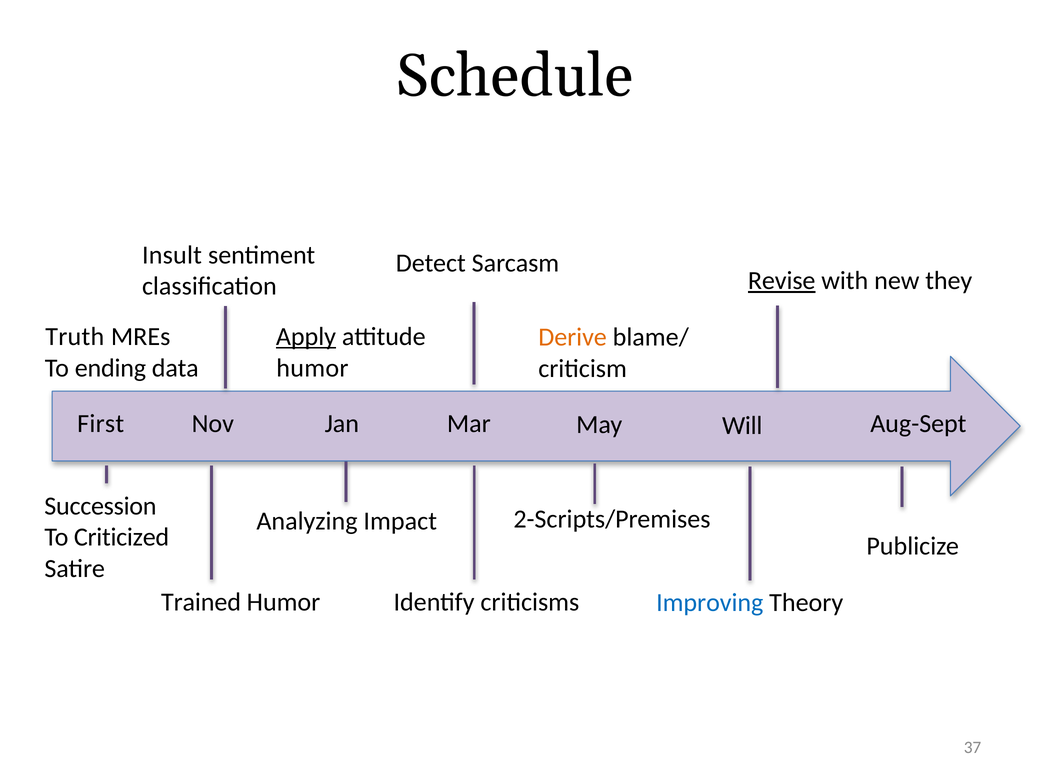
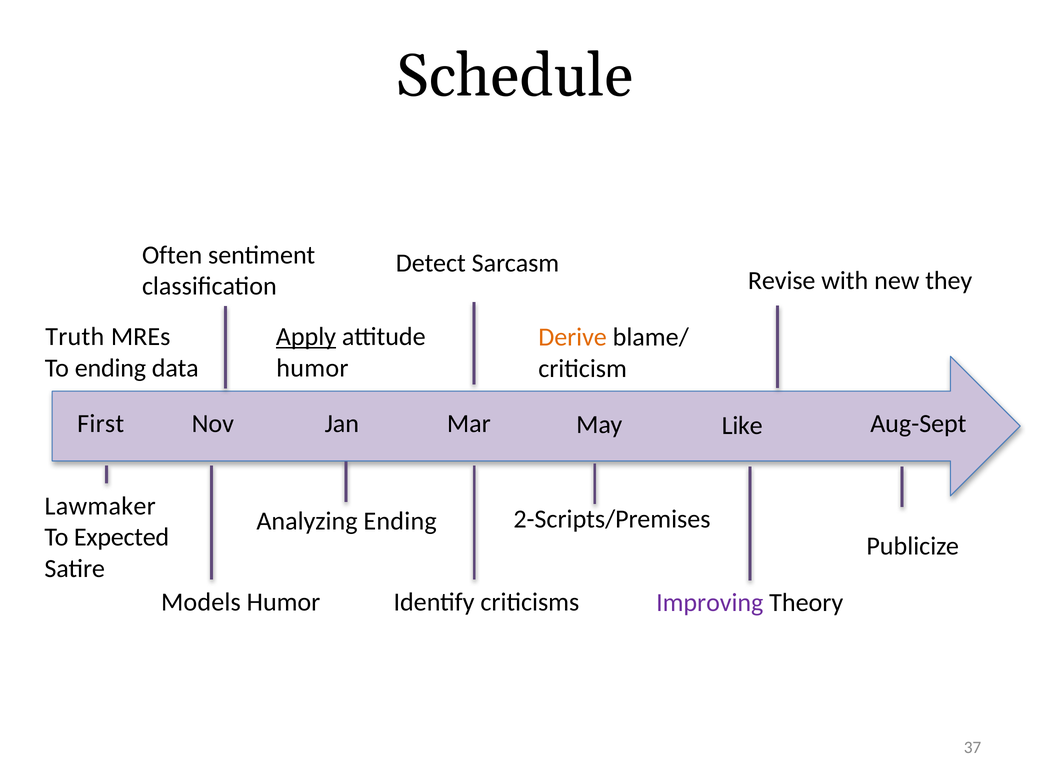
Insult: Insult -> Often
Revise underline: present -> none
Will: Will -> Like
Succession: Succession -> Lawmaker
Analyzing Impact: Impact -> Ending
Criticized: Criticized -> Expected
Trained: Trained -> Models
Improving colour: blue -> purple
